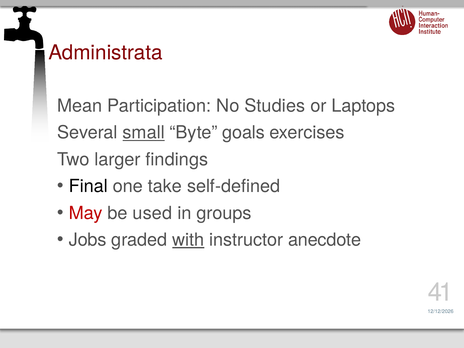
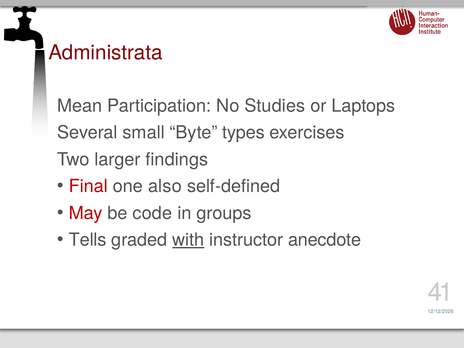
small underline: present -> none
goals: goals -> types
Final colour: black -> red
take: take -> also
used: used -> code
Jobs: Jobs -> Tells
